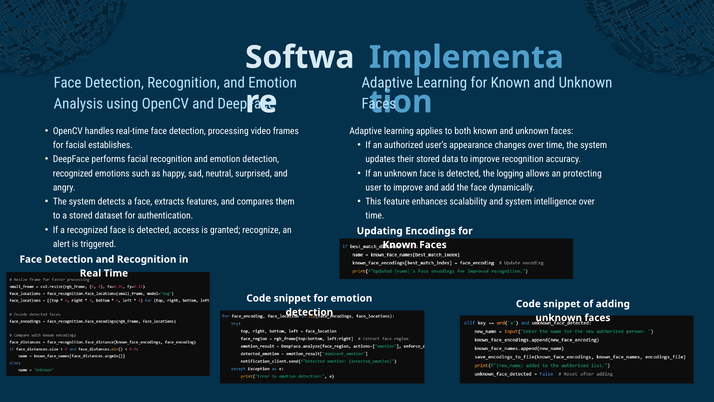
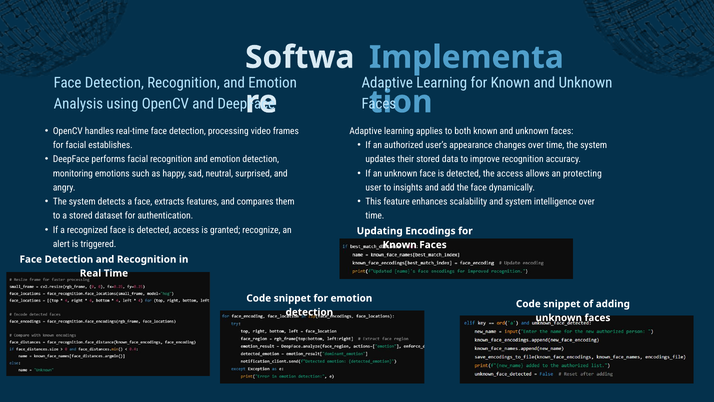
the logging: logging -> access
recognized at (73, 173): recognized -> monitoring
user to improve: improve -> insights
